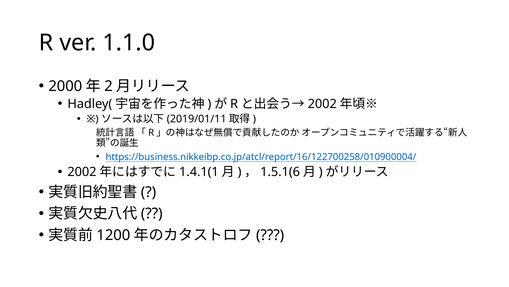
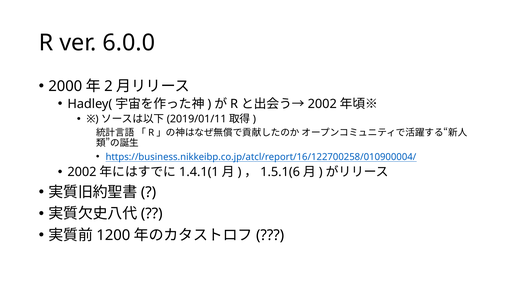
1.1.0: 1.1.0 -> 6.0.0
